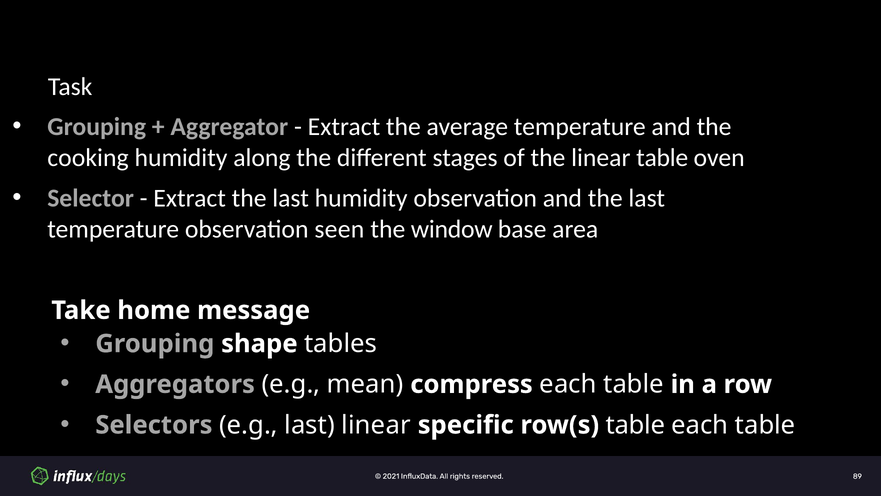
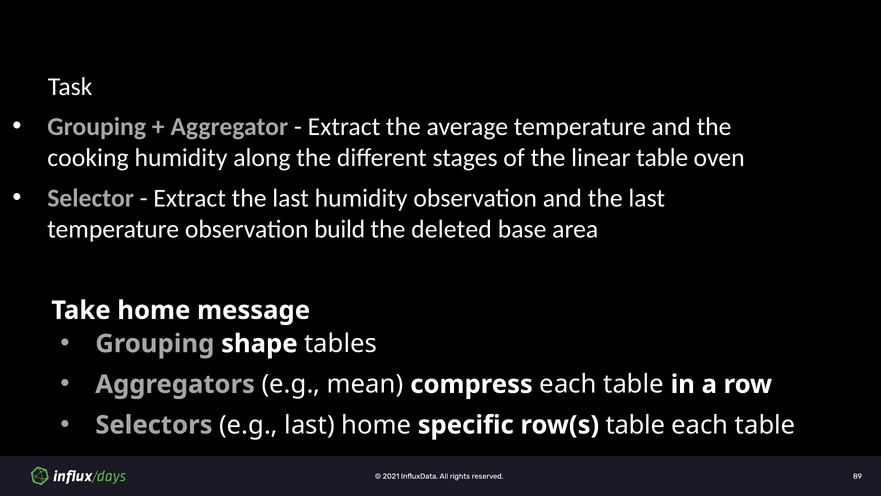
seen: seen -> build
window: window -> deleted
last linear: linear -> home
